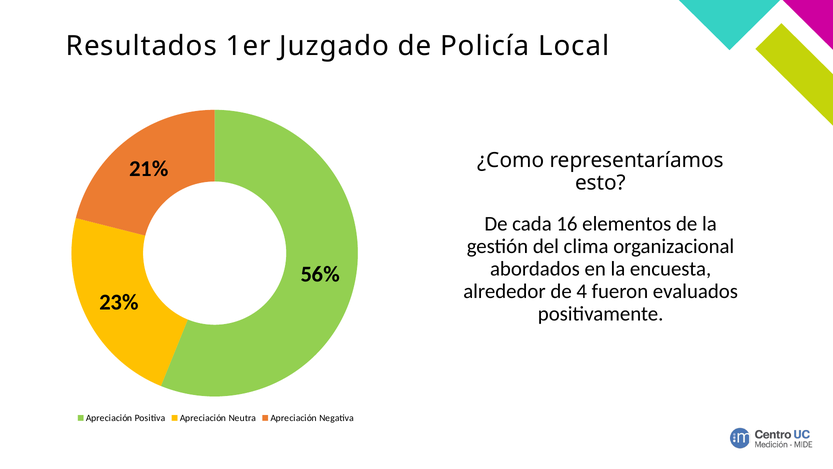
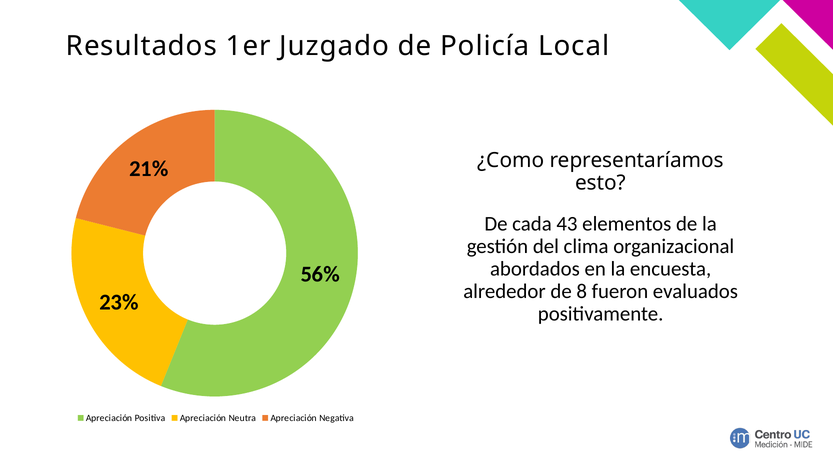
16: 16 -> 43
4: 4 -> 8
